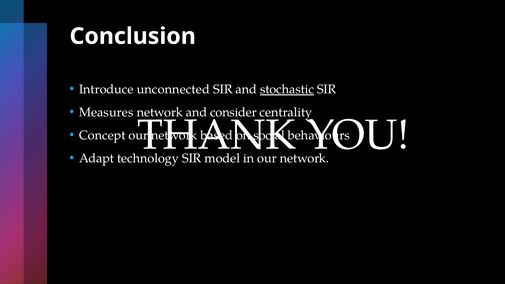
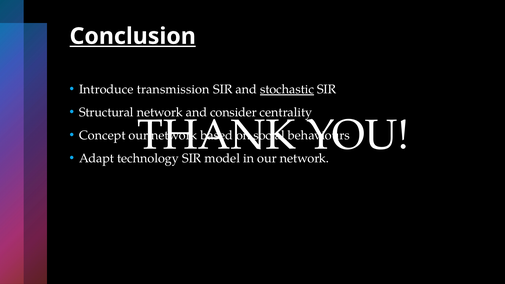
Conclusion underline: none -> present
unconnected: unconnected -> transmission
Measures: Measures -> Structural
